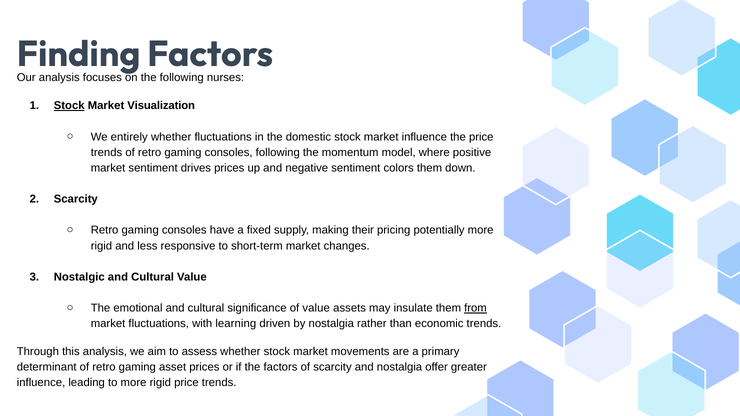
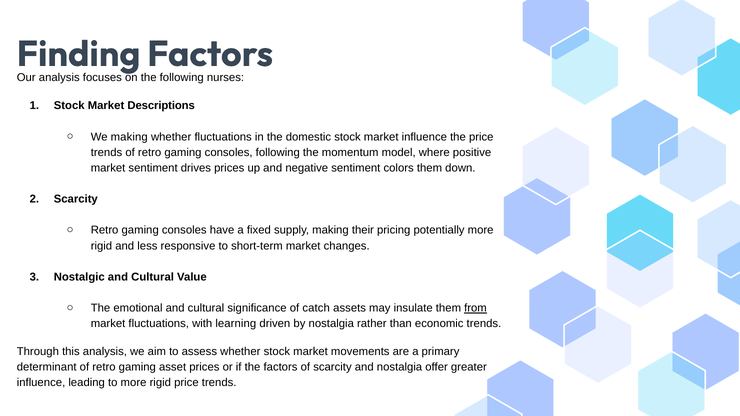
Stock at (69, 106) underline: present -> none
Visualization: Visualization -> Descriptions
We entirely: entirely -> making
of value: value -> catch
